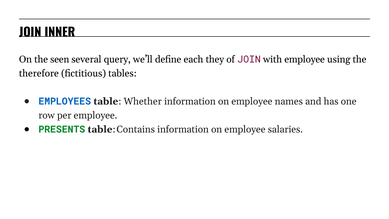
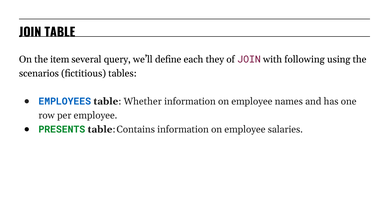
JOIN INNER: INNER -> TABLE
seen: seen -> item
with employee: employee -> following
therefore: therefore -> scenarios
